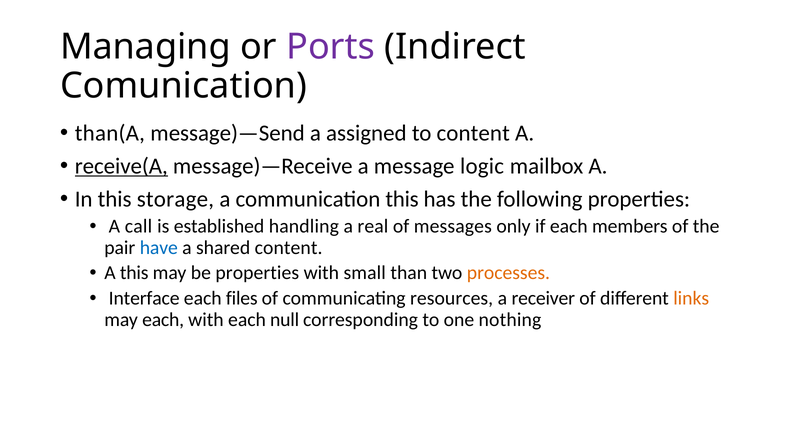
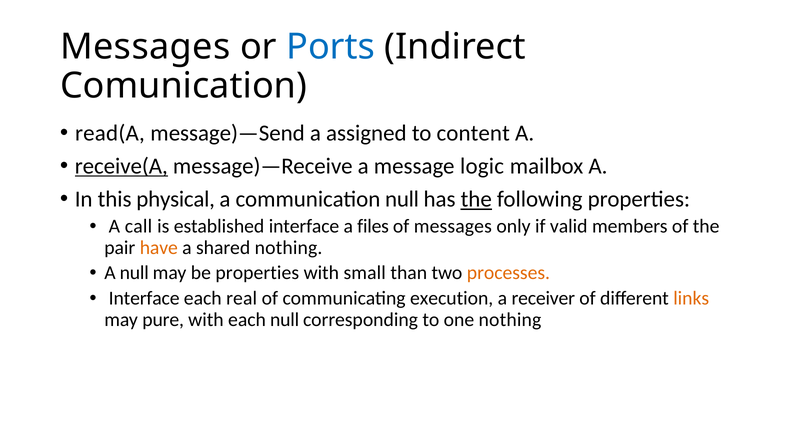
Managing at (145, 47): Managing -> Messages
Ports colour: purple -> blue
than(A: than(A -> read(A
storage: storage -> physical
communication this: this -> null
the at (476, 199) underline: none -> present
established handling: handling -> interface
real: real -> files
if each: each -> valid
have colour: blue -> orange
shared content: content -> nothing
A this: this -> null
files: files -> real
resources: resources -> execution
may each: each -> pure
